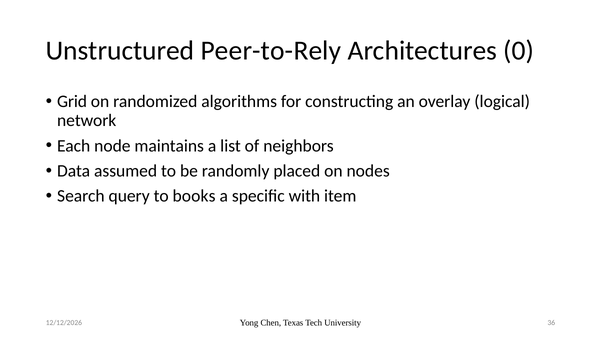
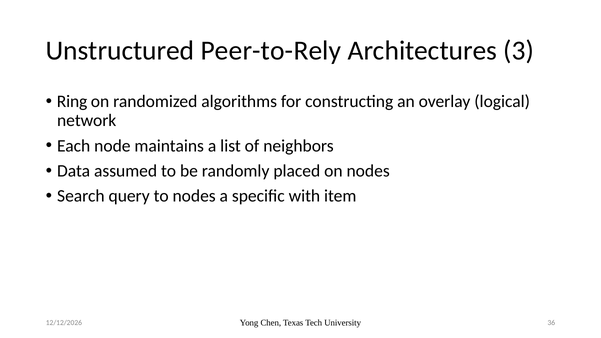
0: 0 -> 3
Grid: Grid -> Ring
to books: books -> nodes
